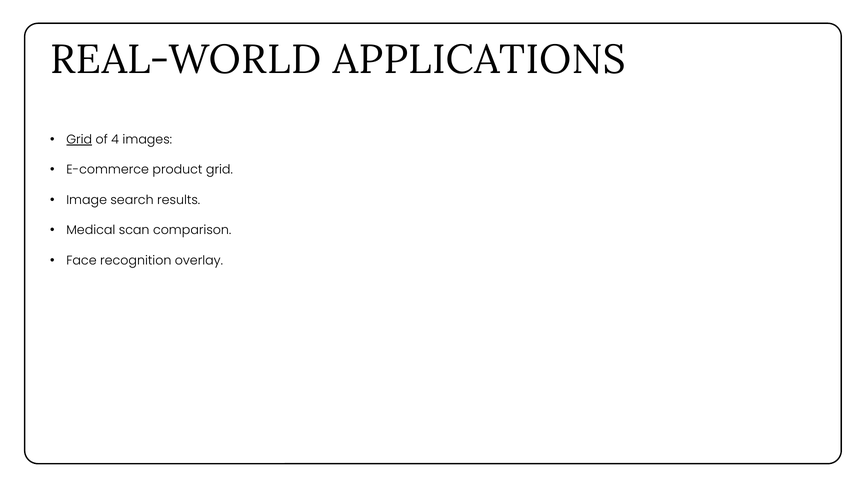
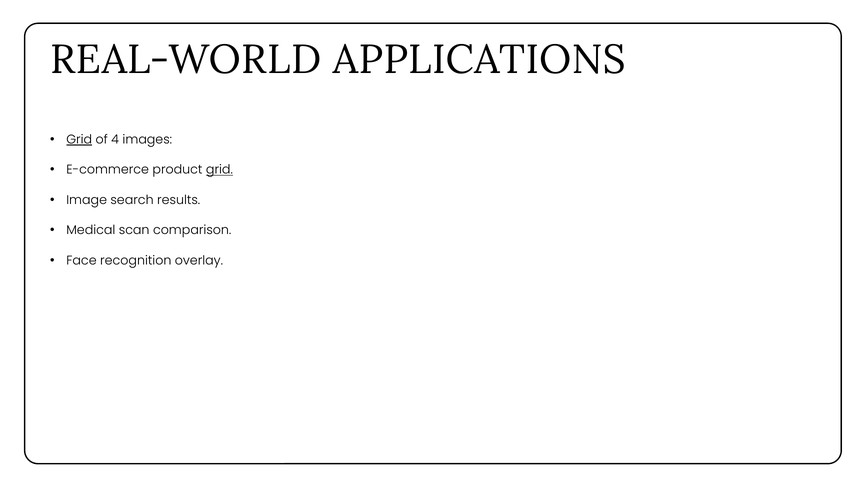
grid at (219, 170) underline: none -> present
